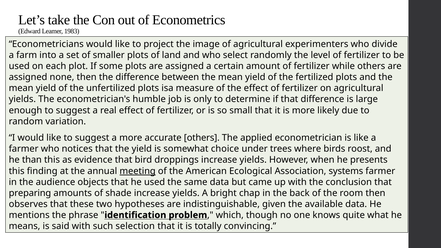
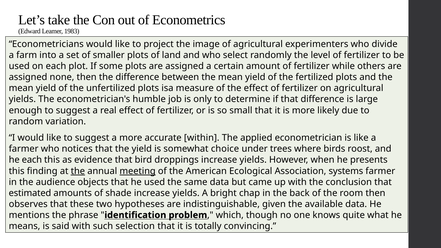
accurate others: others -> within
he than: than -> each
the at (78, 171) underline: none -> present
preparing: preparing -> estimated
